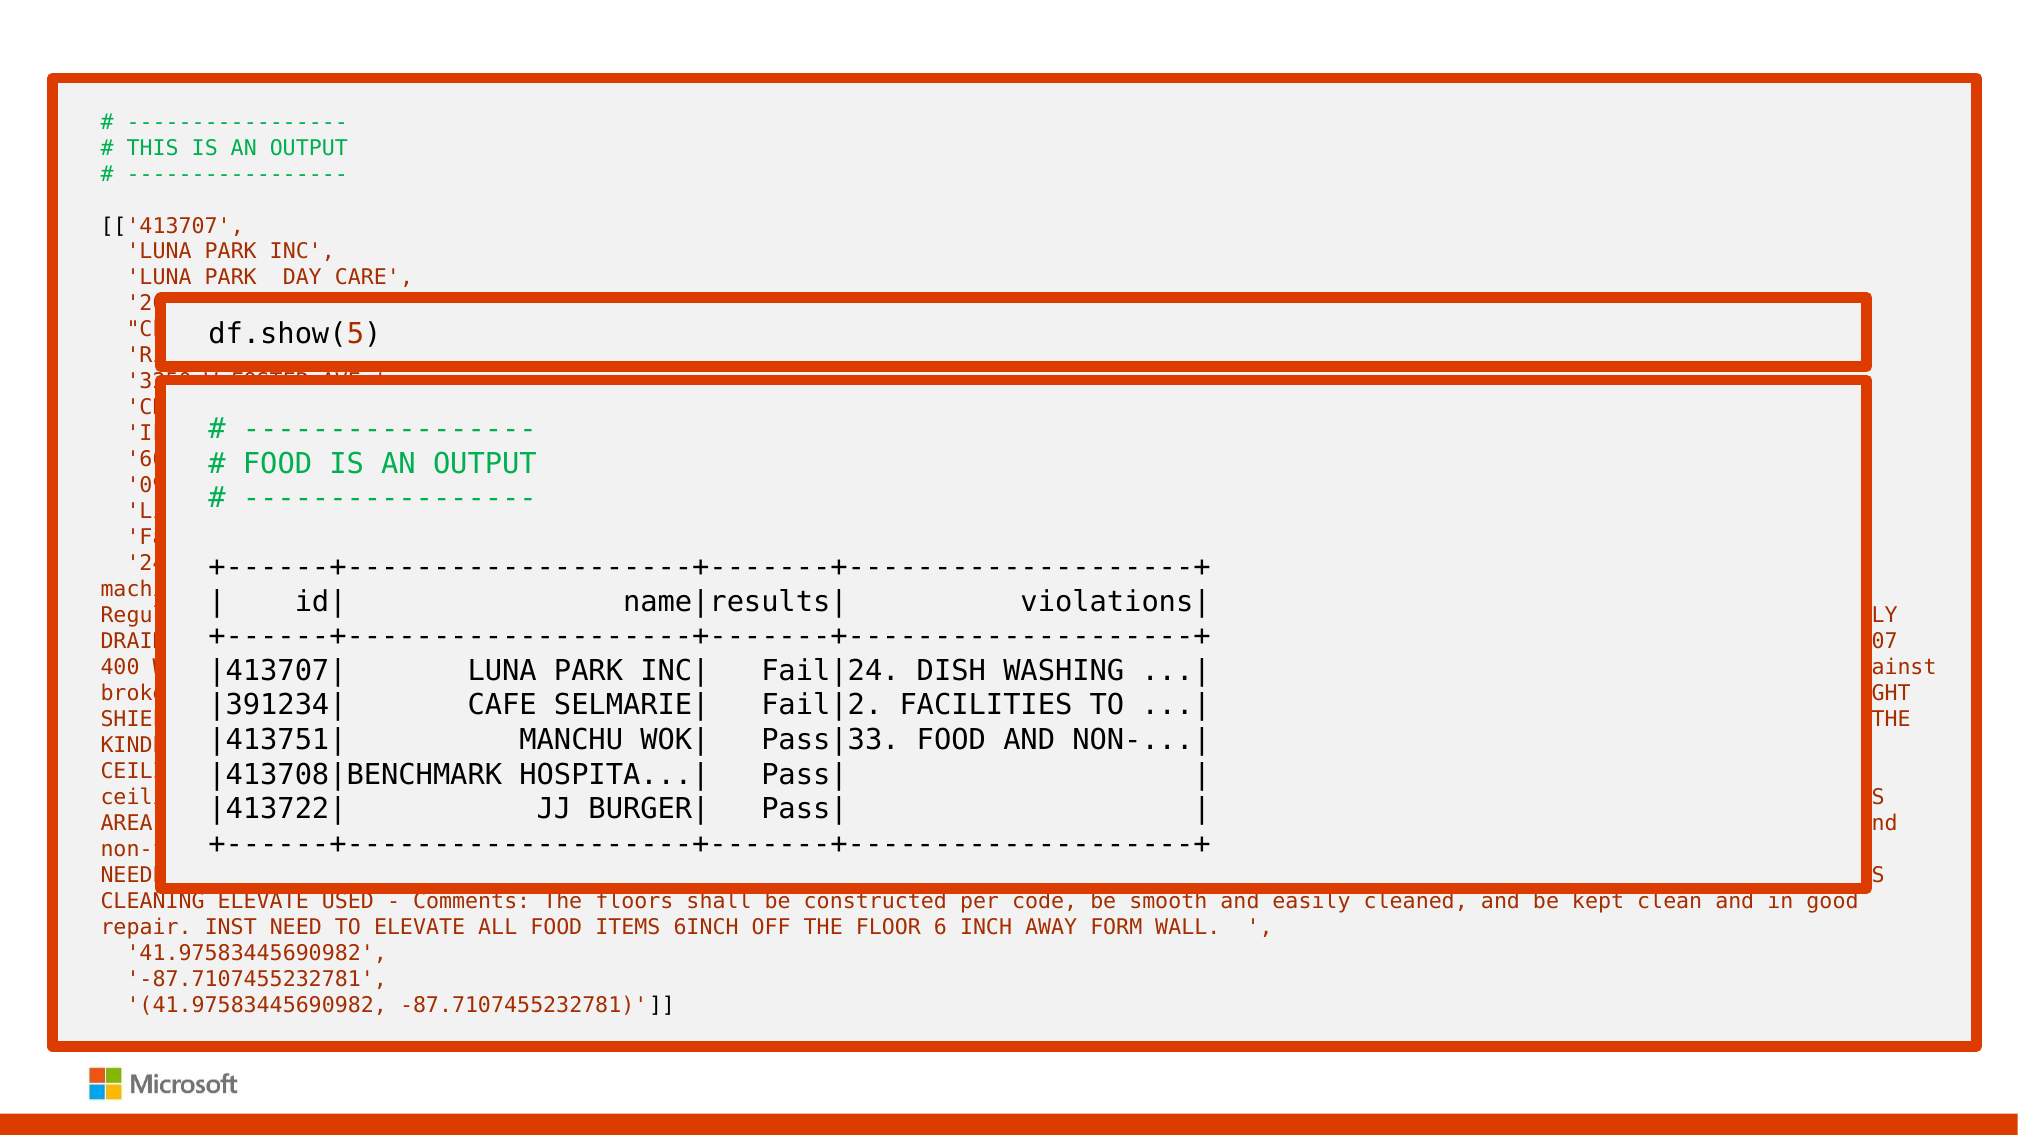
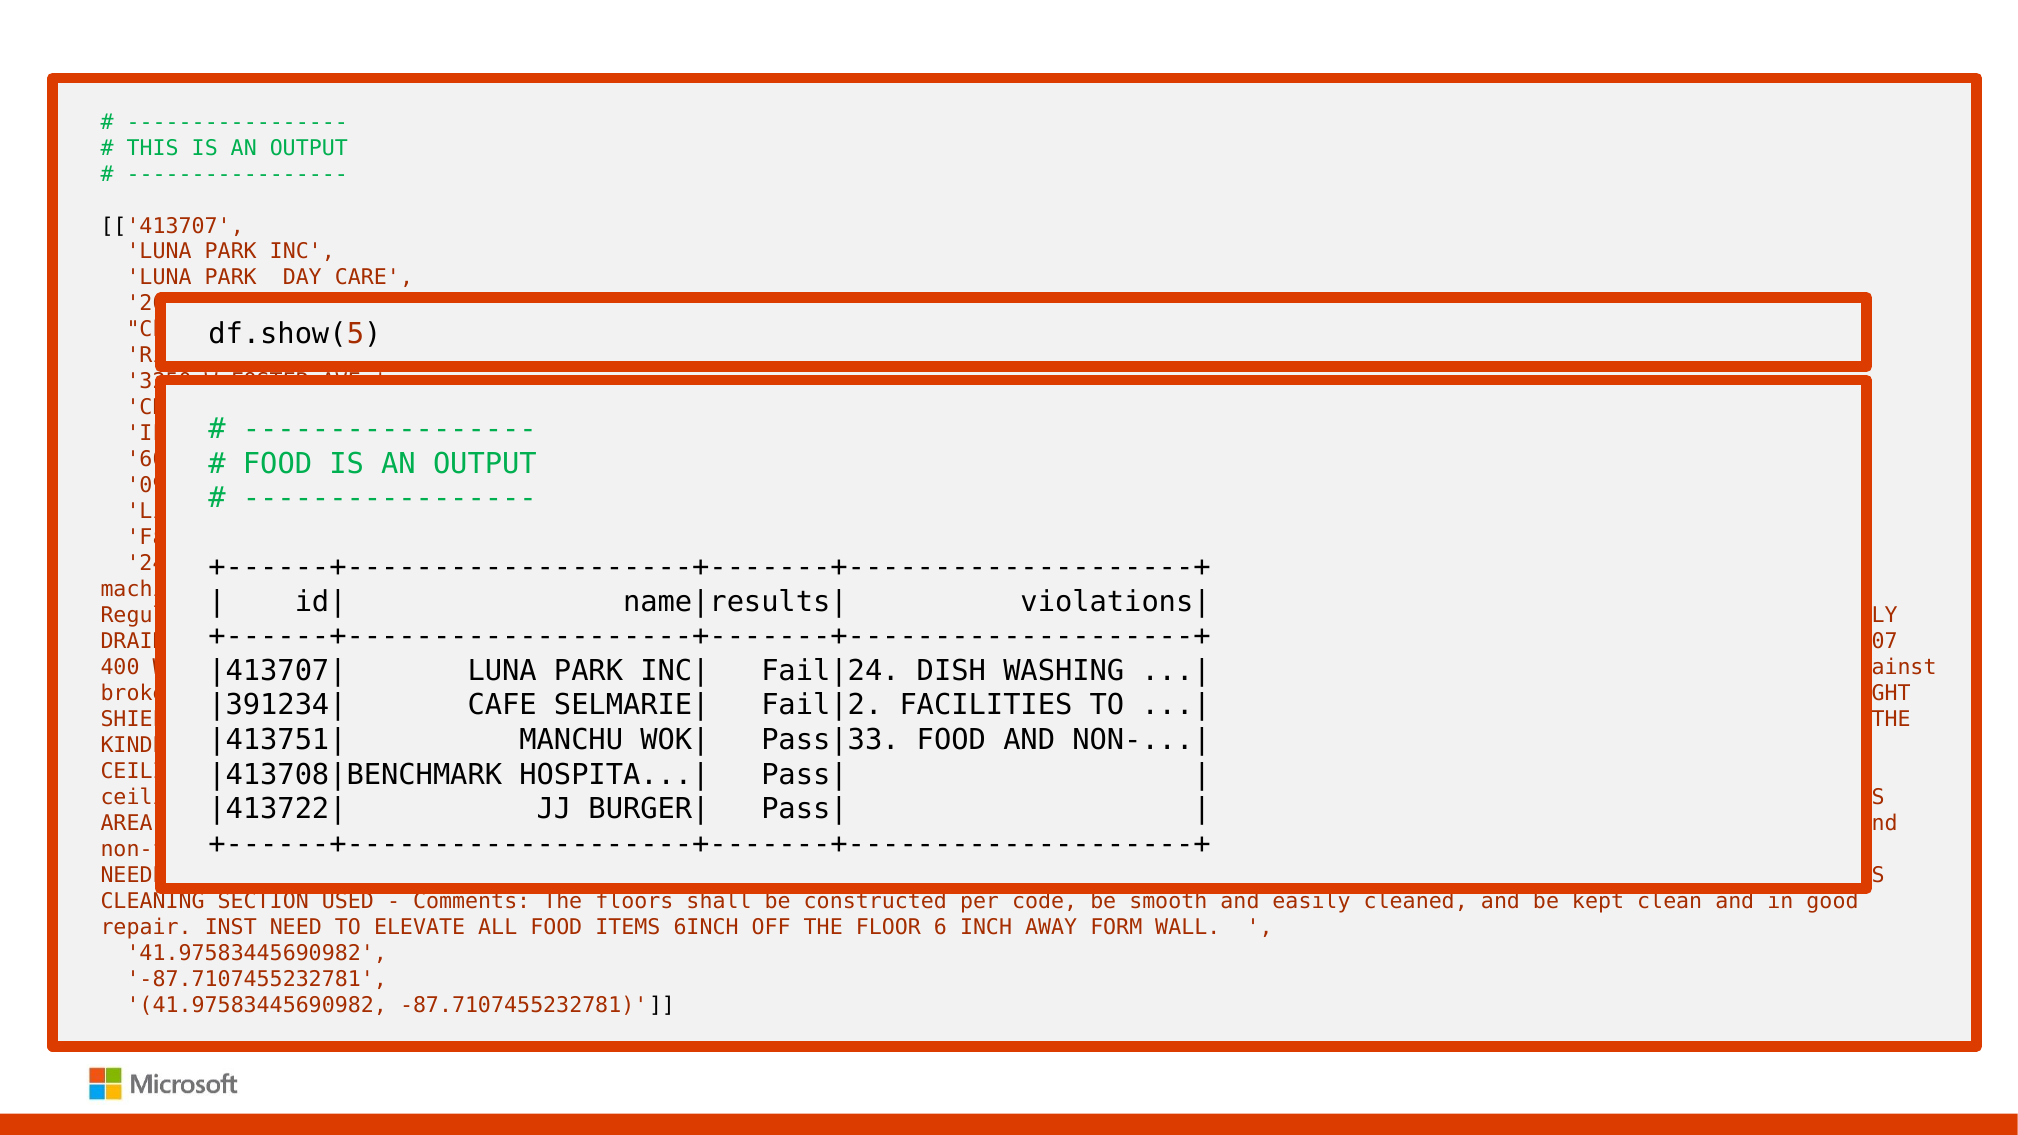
CLEANING ELEVATE: ELEVATE -> SECTION
